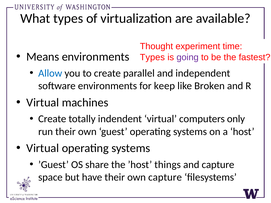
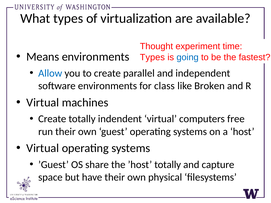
going colour: purple -> blue
keep: keep -> class
only: only -> free
’host things: things -> totally
own capture: capture -> physical
